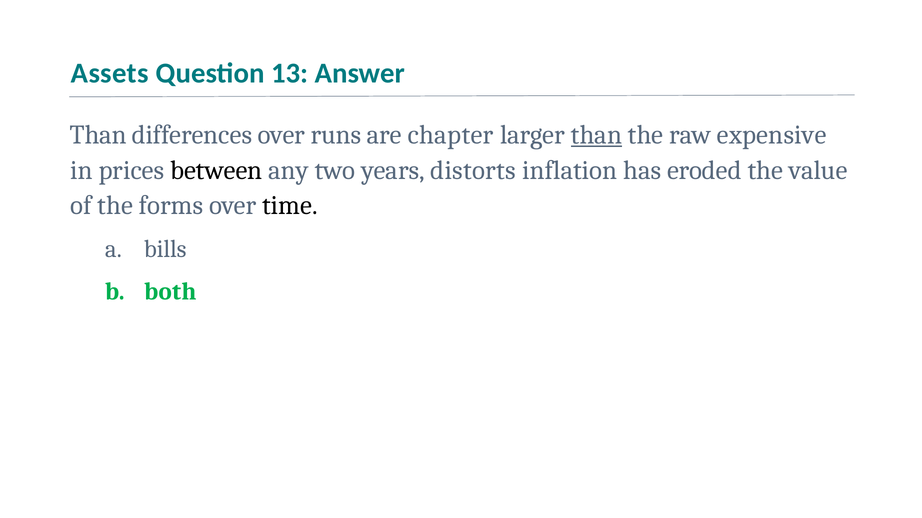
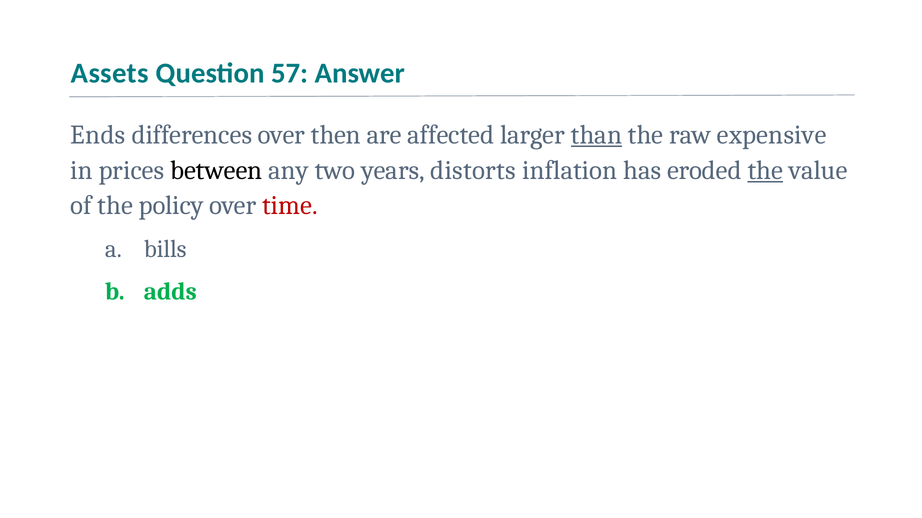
13: 13 -> 57
Than at (98, 135): Than -> Ends
runs: runs -> then
chapter: chapter -> affected
the at (765, 170) underline: none -> present
forms: forms -> policy
time colour: black -> red
both: both -> adds
